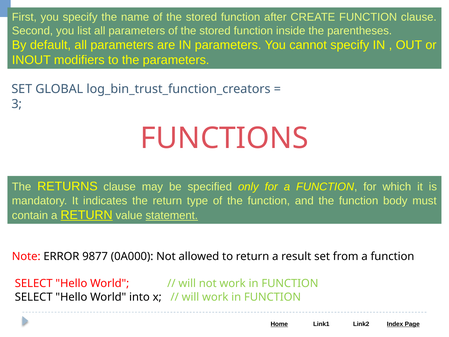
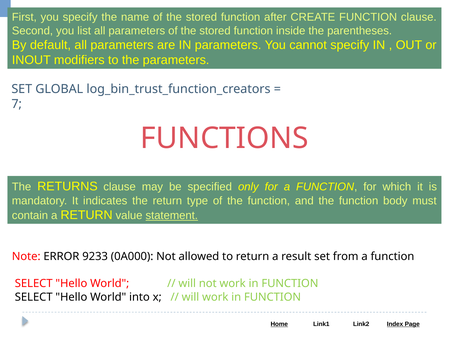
3: 3 -> 7
RETURN at (87, 215) underline: present -> none
9877: 9877 -> 9233
